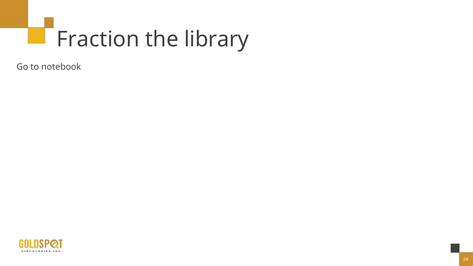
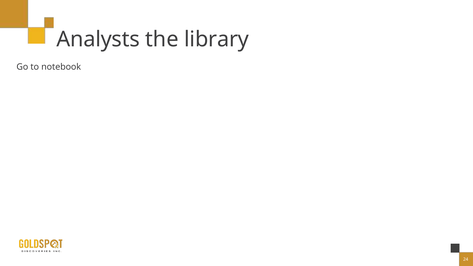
Fraction: Fraction -> Analysts
